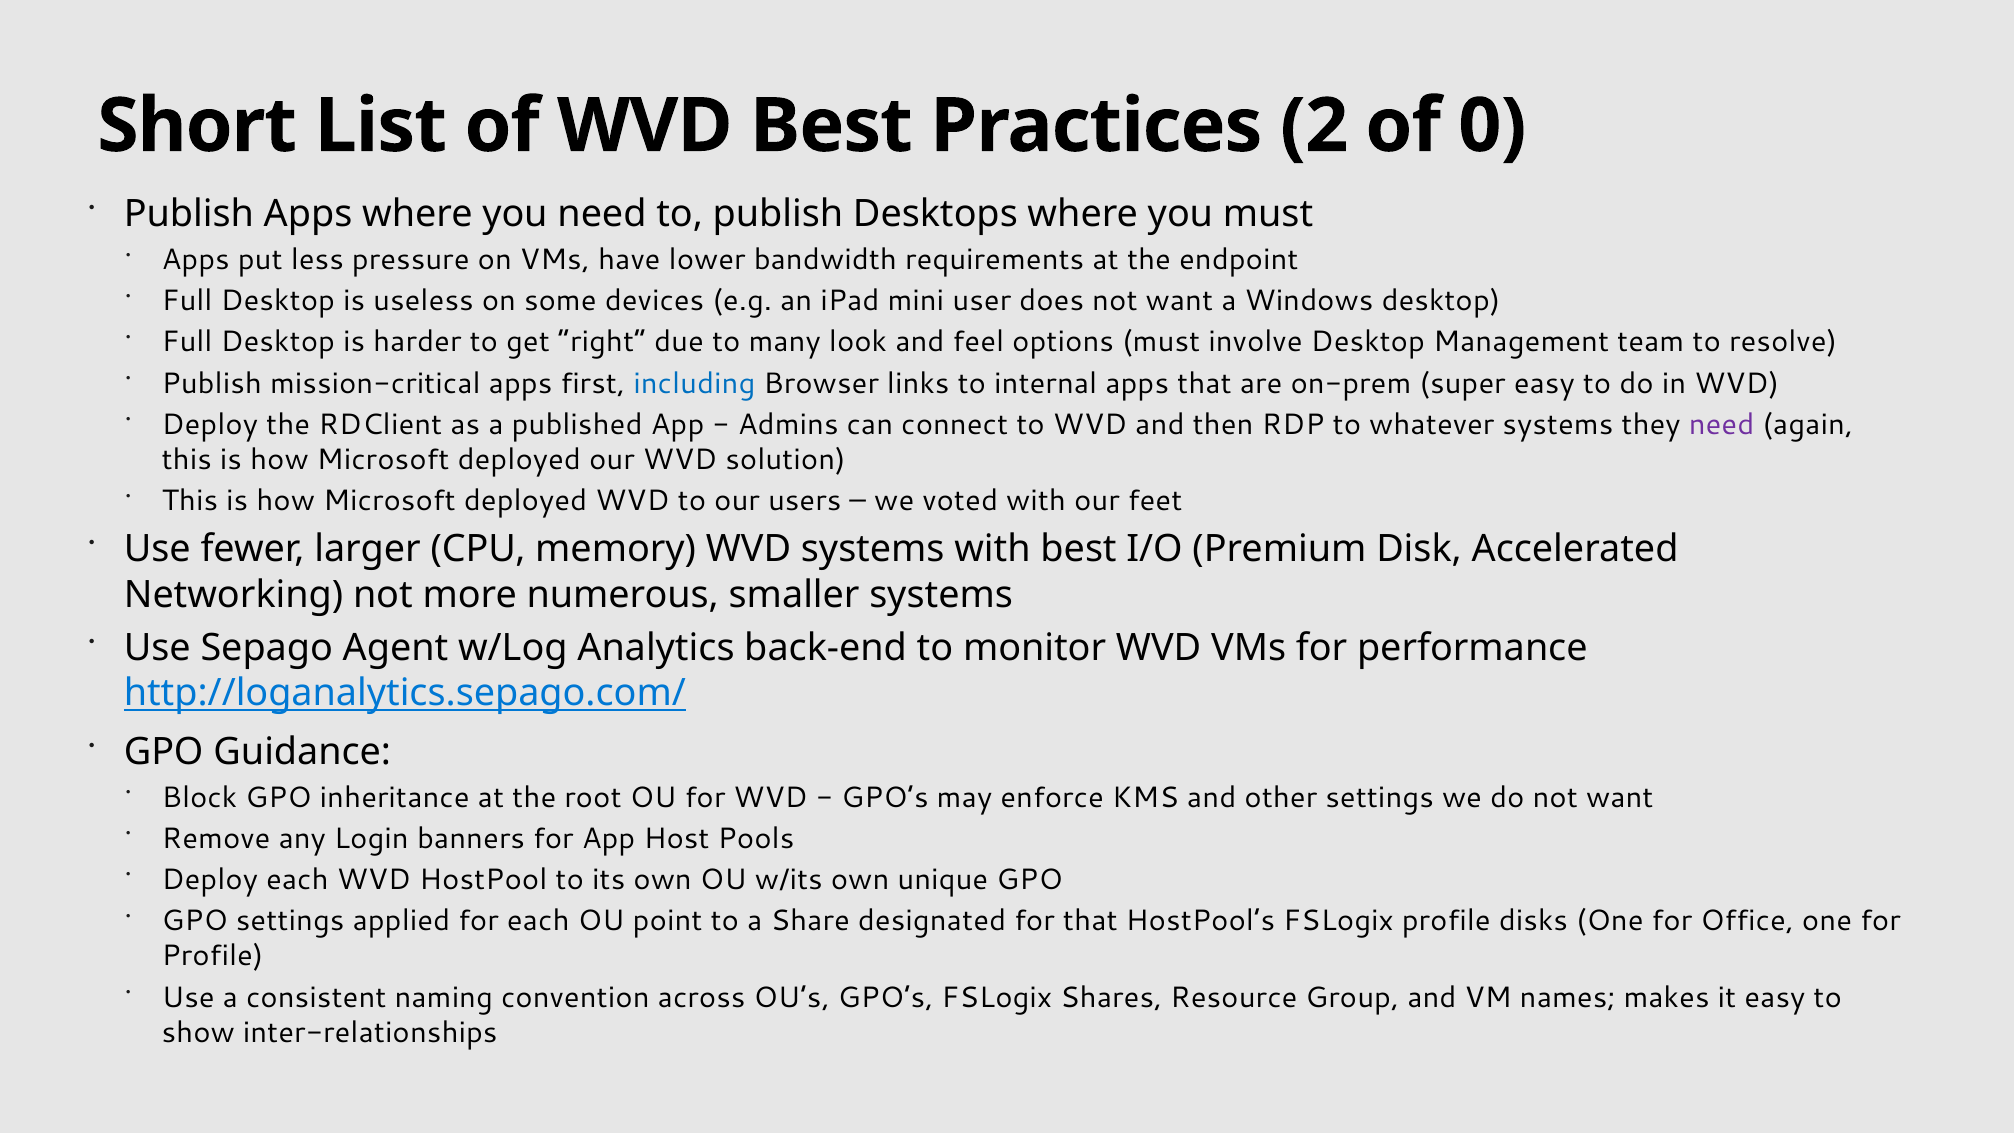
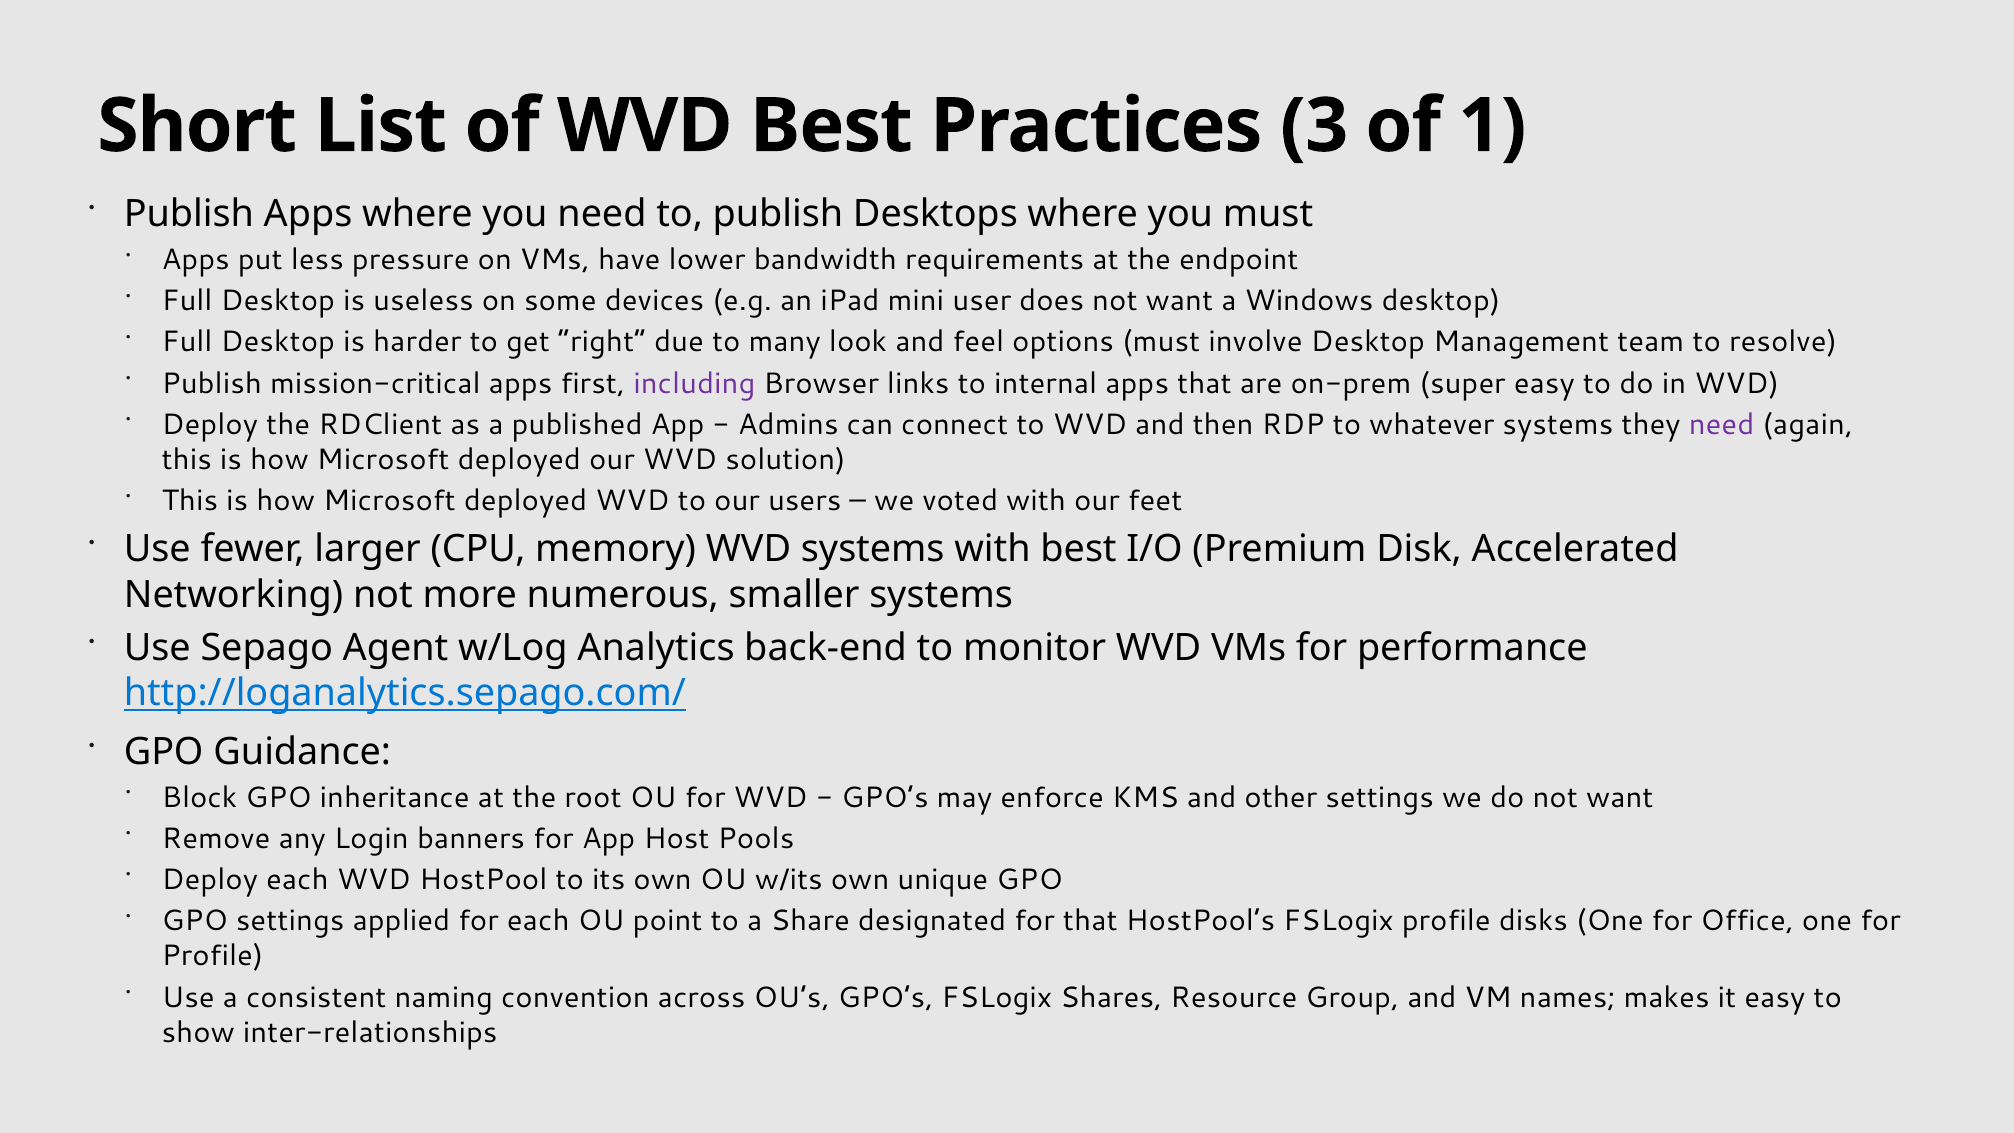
2: 2 -> 3
0: 0 -> 1
including colour: blue -> purple
